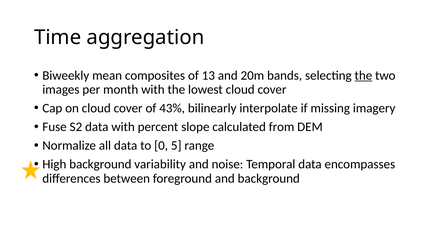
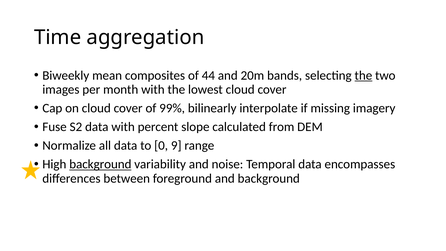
13: 13 -> 44
43%: 43% -> 99%
5: 5 -> 9
background at (100, 164) underline: none -> present
